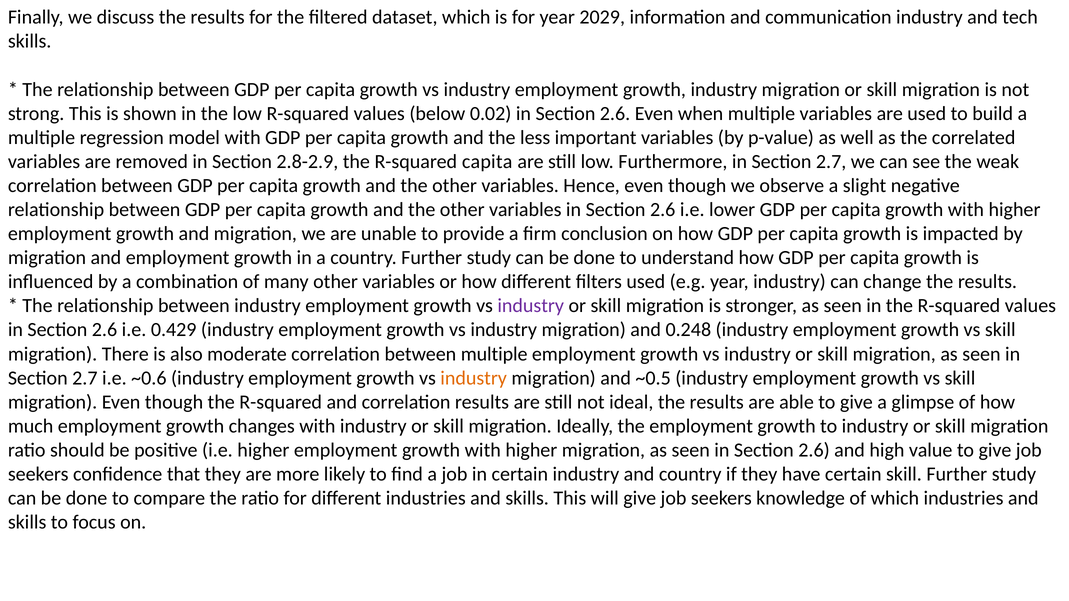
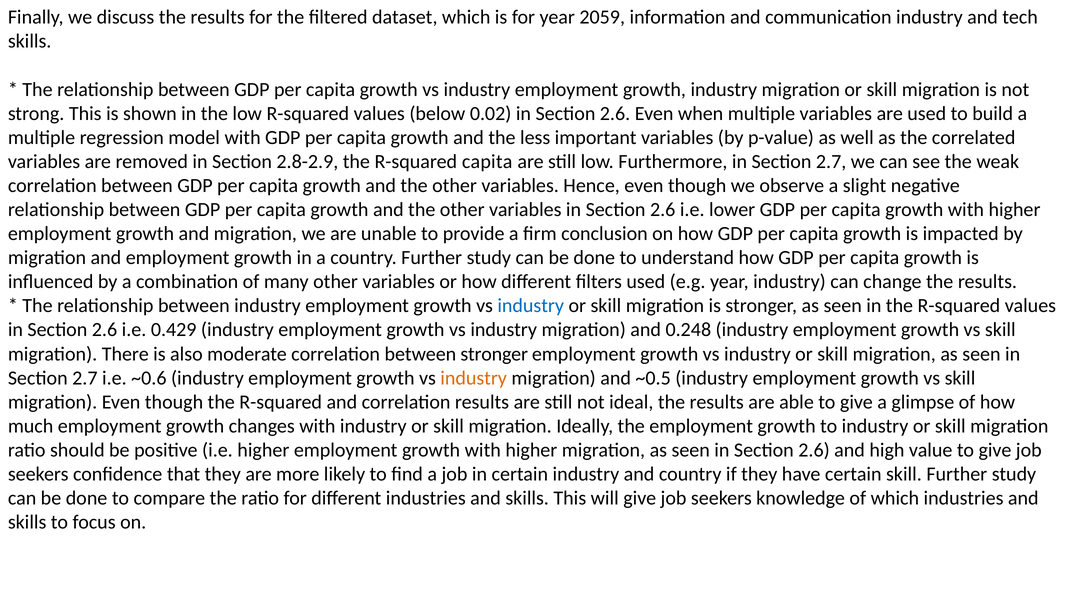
2029: 2029 -> 2059
industry at (531, 306) colour: purple -> blue
between multiple: multiple -> stronger
